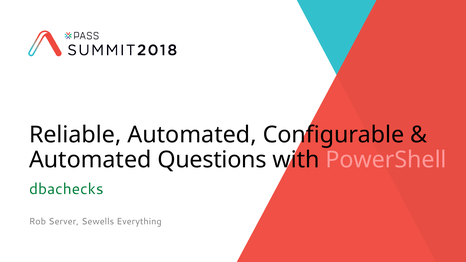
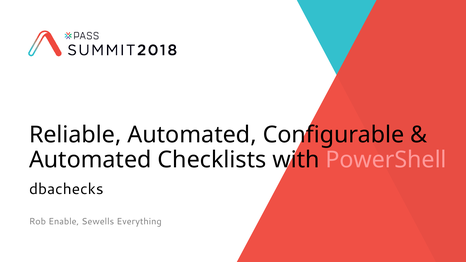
Questions: Questions -> Checklists
dbachecks colour: green -> black
Server: Server -> Enable
